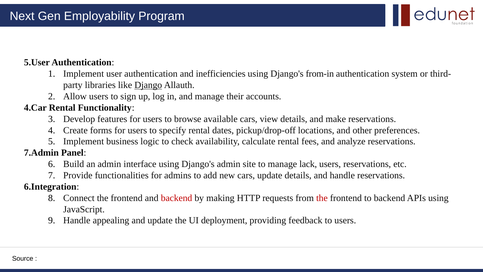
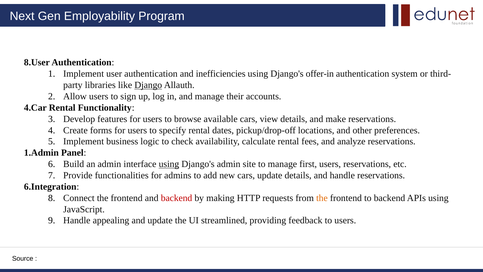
5.User: 5.User -> 8.User
from-in: from-in -> offer-in
7.Admin: 7.Admin -> 1.Admin
using at (169, 164) underline: none -> present
lack: lack -> first
the at (322, 198) colour: red -> orange
deployment: deployment -> streamlined
